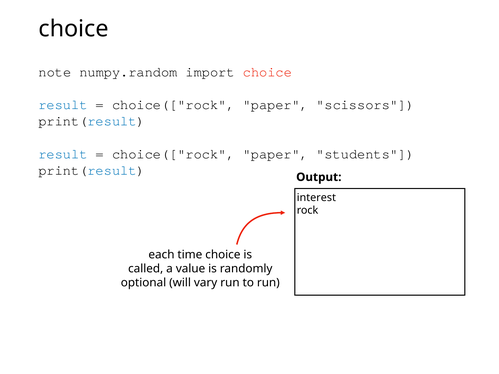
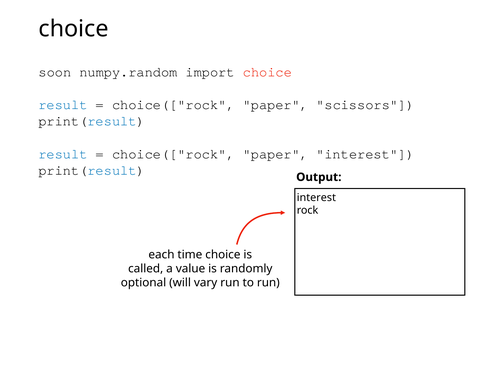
note: note -> soon
paper students: students -> interest
